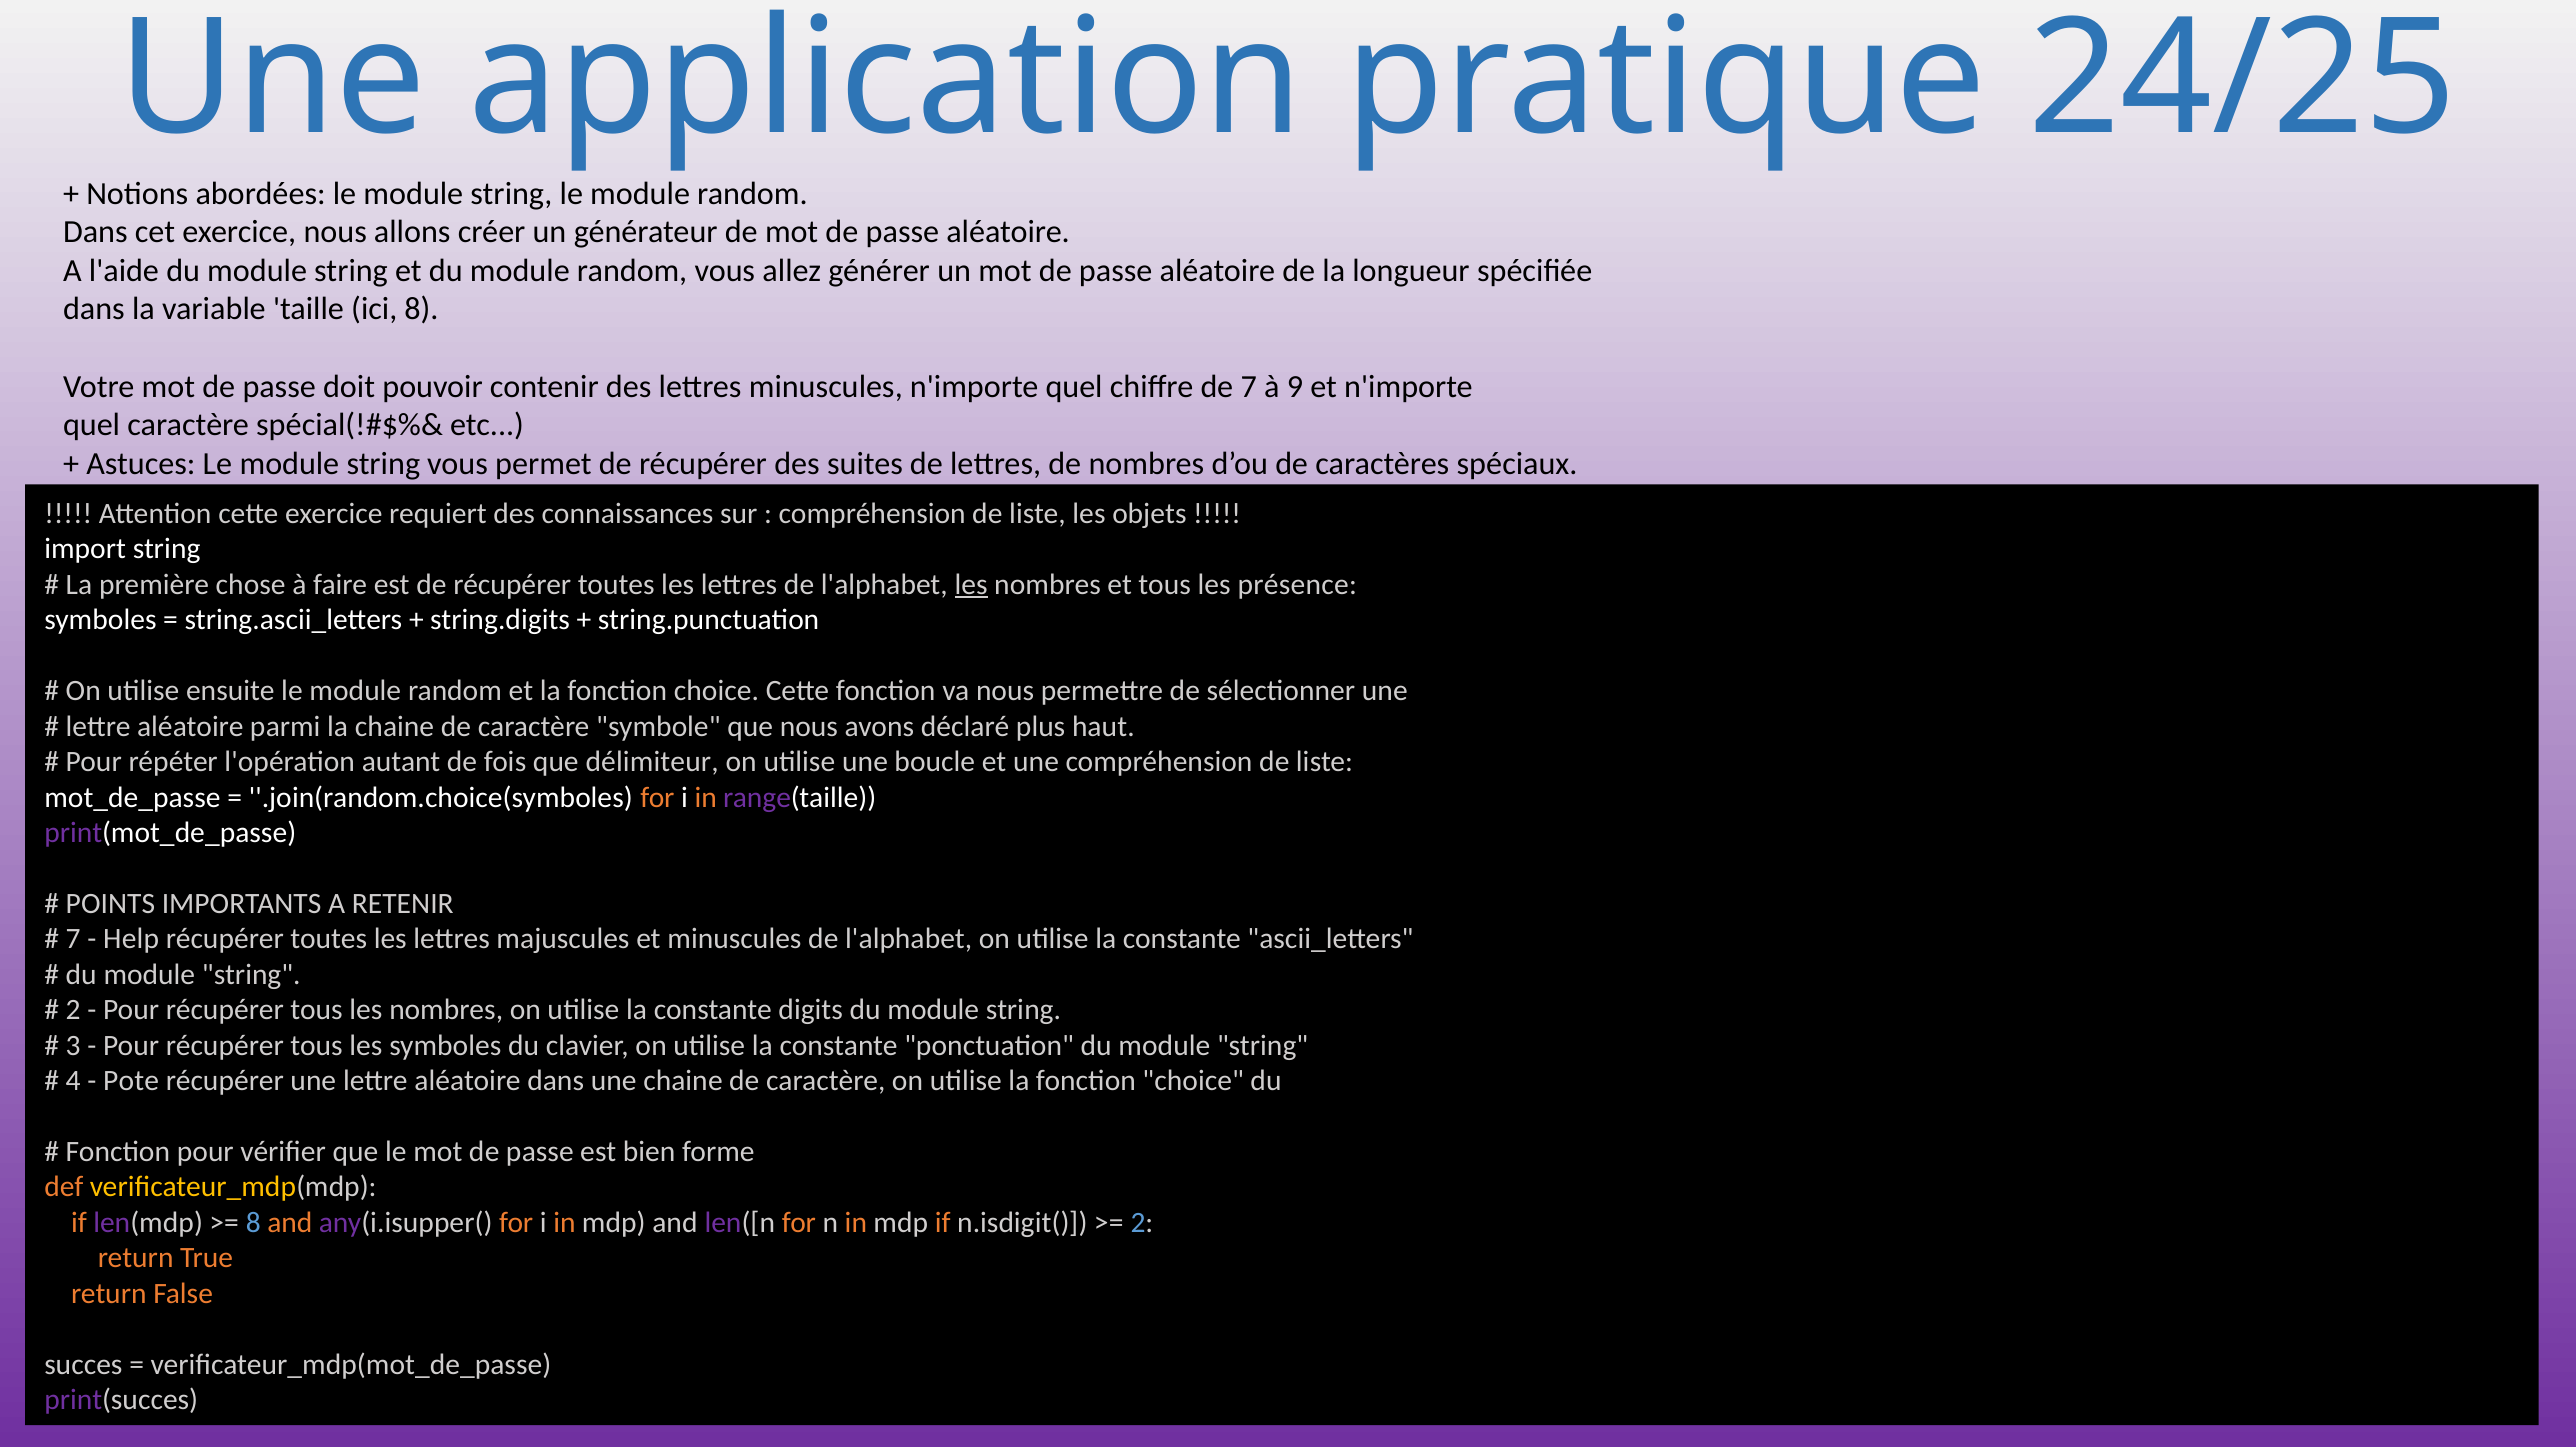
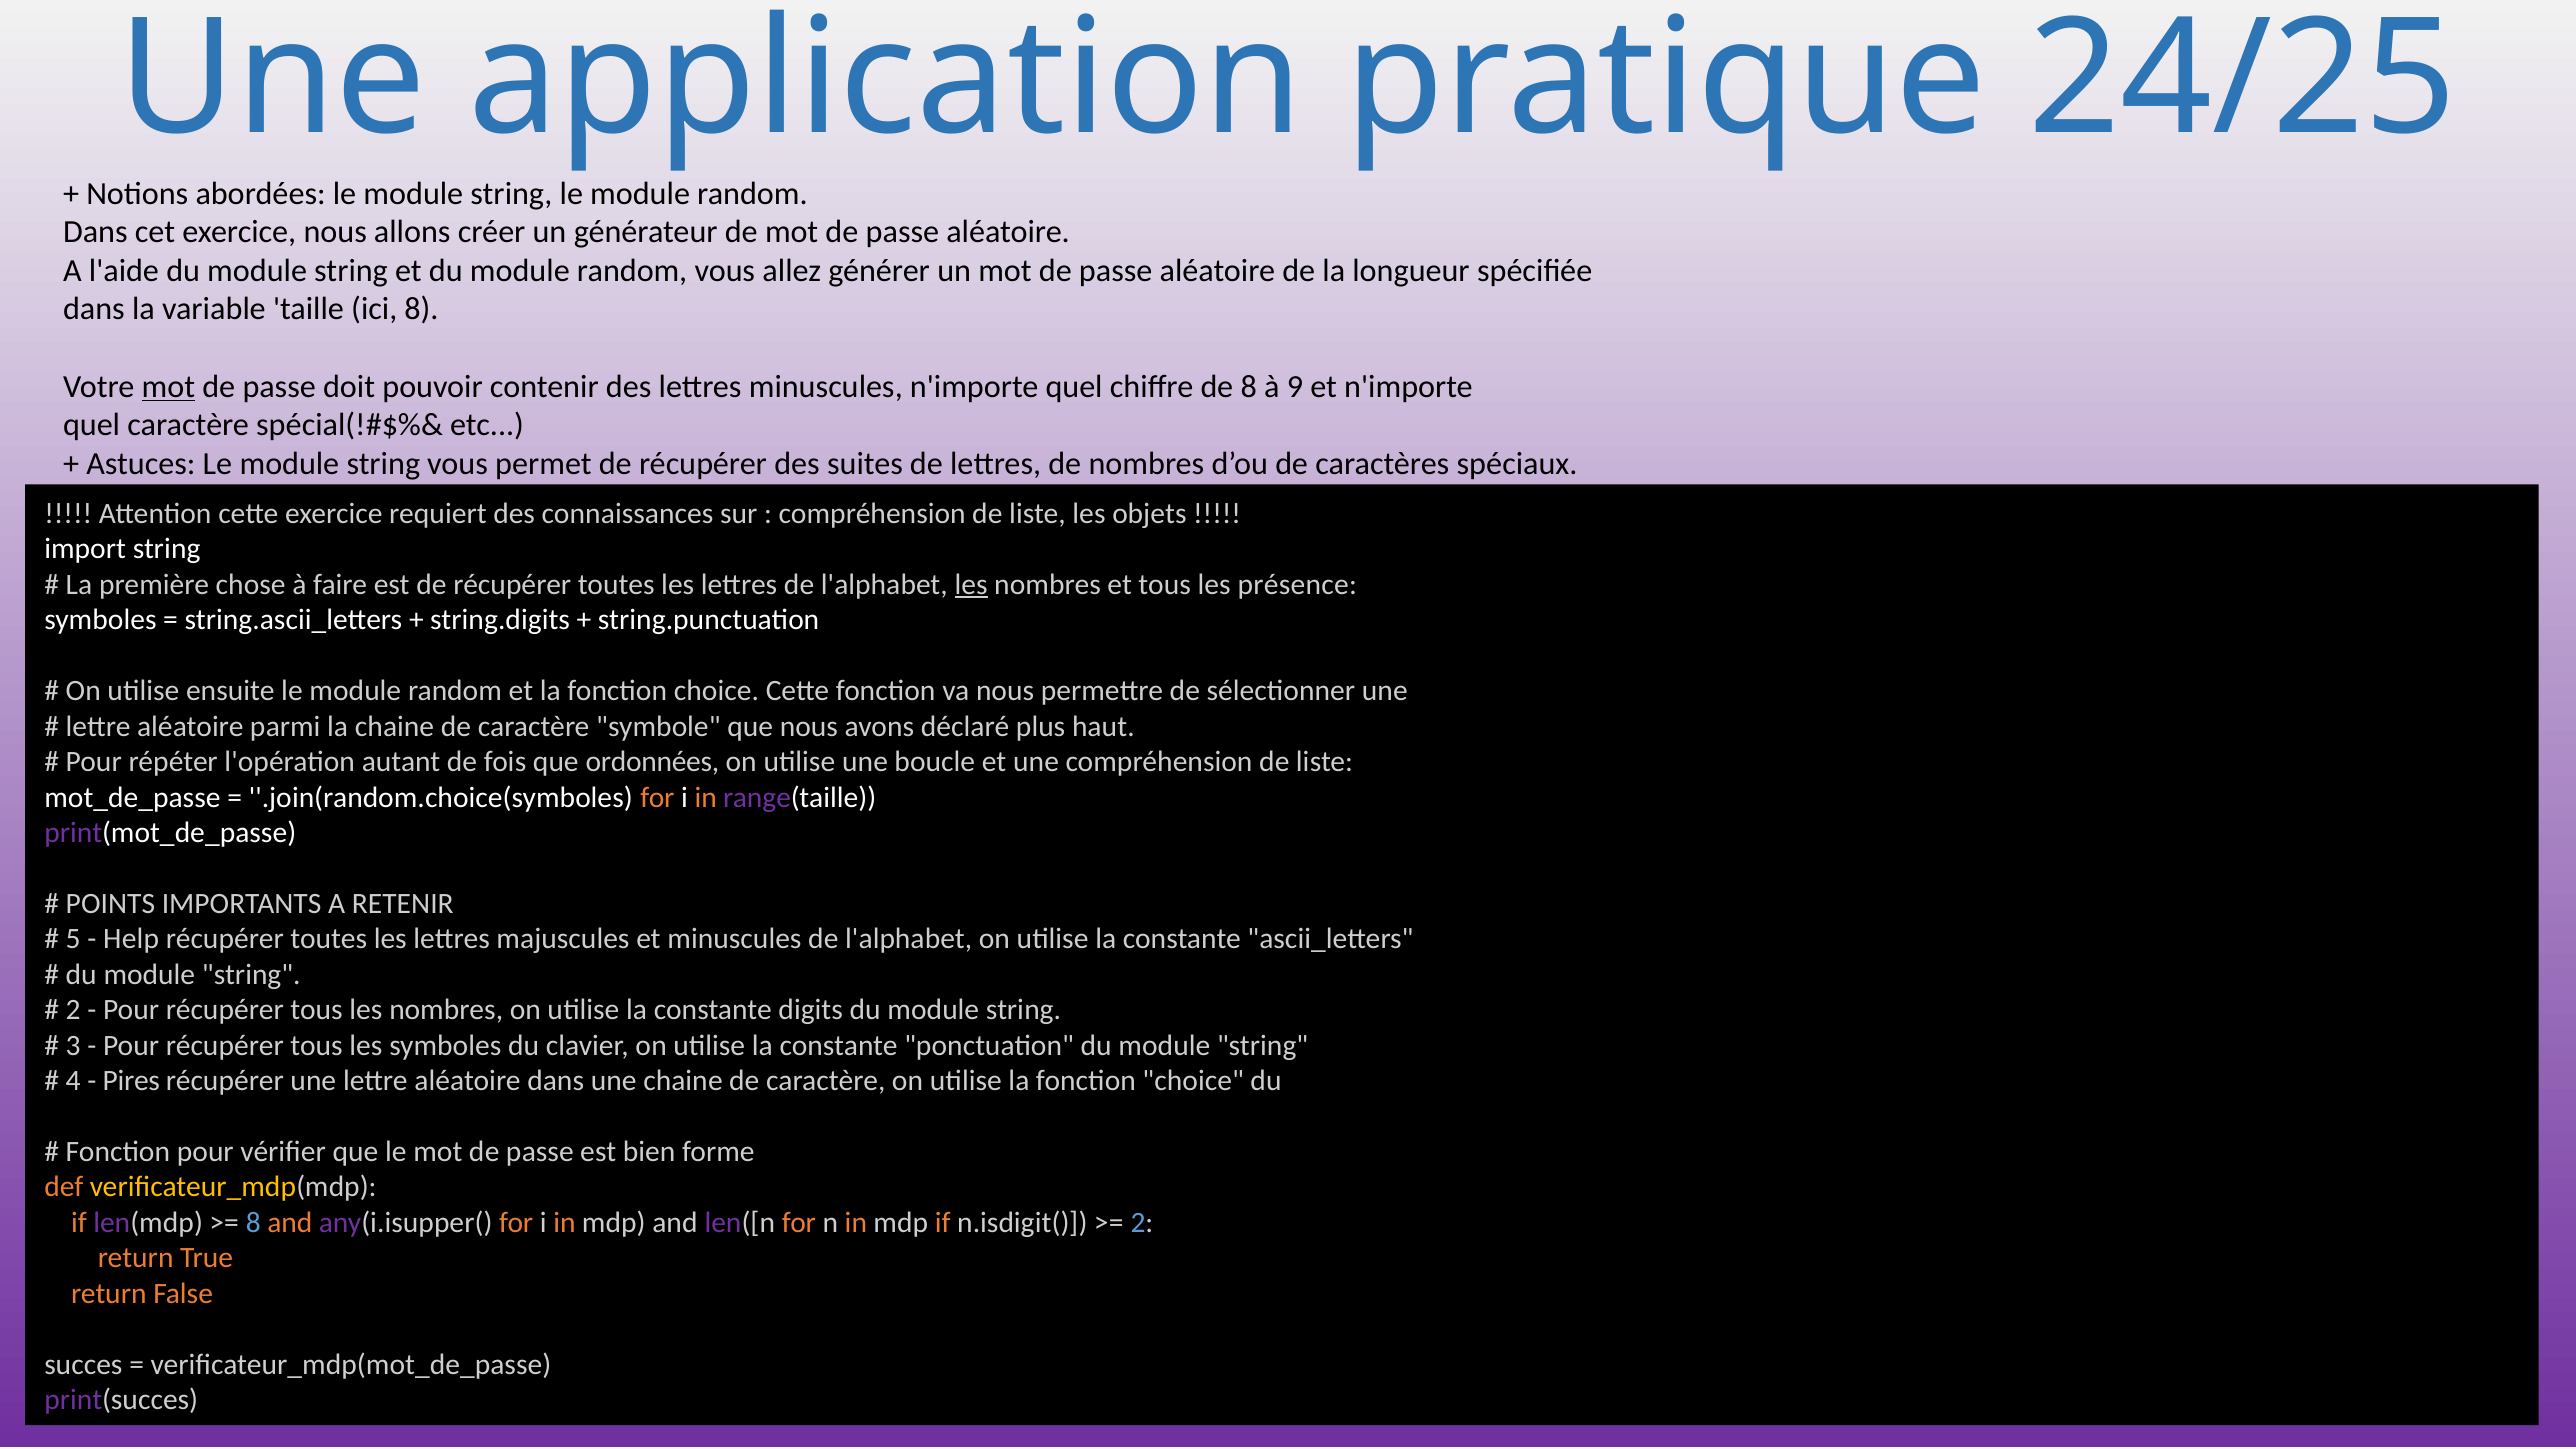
mot at (168, 387) underline: none -> present
de 7: 7 -> 8
délimiteur: délimiteur -> ordonnées
7 at (73, 939): 7 -> 5
Pote: Pote -> Pires
